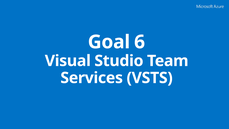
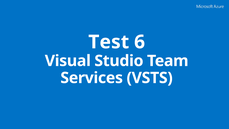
Goal: Goal -> Test
